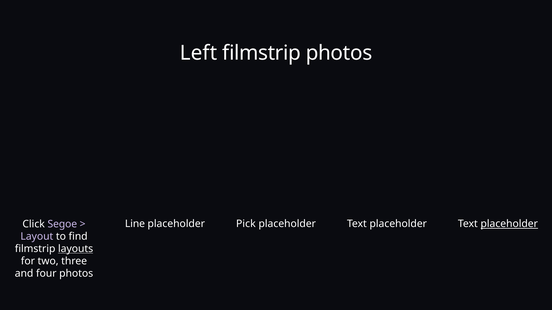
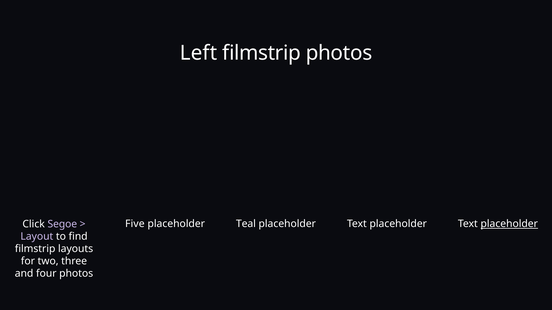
Line: Line -> Five
Pick: Pick -> Teal
layouts underline: present -> none
